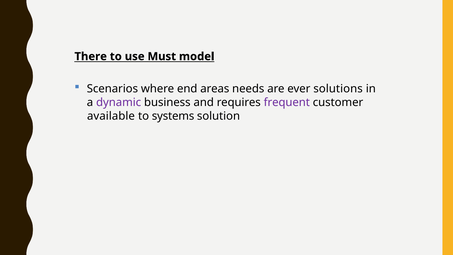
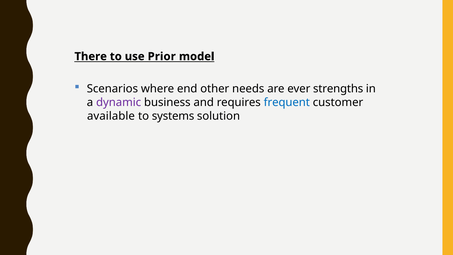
Must: Must -> Prior
areas: areas -> other
solutions: solutions -> strengths
frequent colour: purple -> blue
